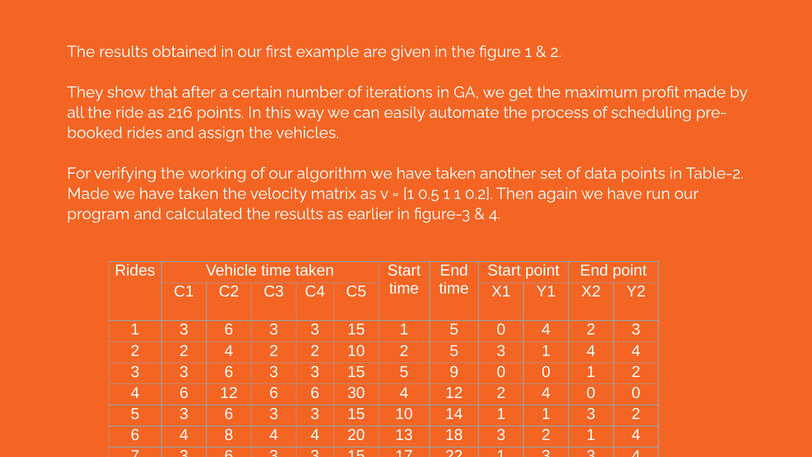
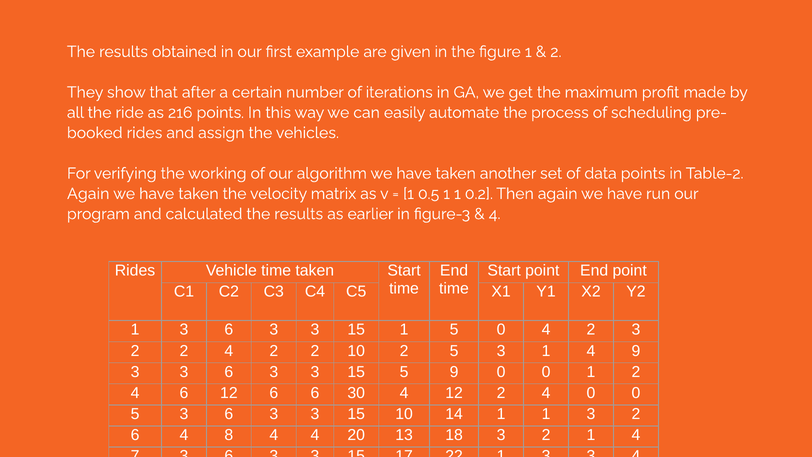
Made at (88, 194): Made -> Again
1 4 4: 4 -> 9
